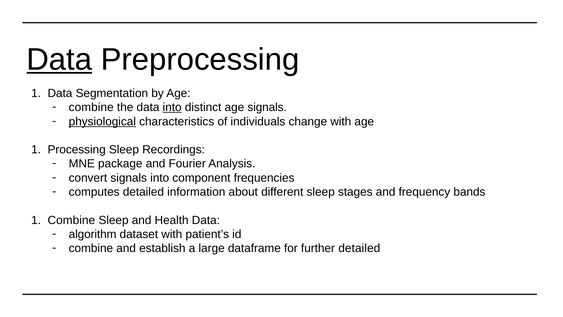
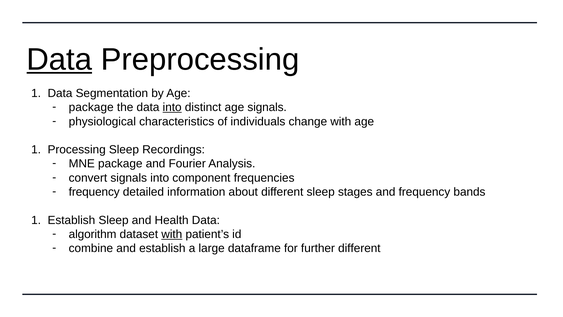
combine at (91, 107): combine -> package
physiological underline: present -> none
computes at (94, 192): computes -> frequency
Combine at (71, 220): Combine -> Establish
with at (172, 234) underline: none -> present
further detailed: detailed -> different
